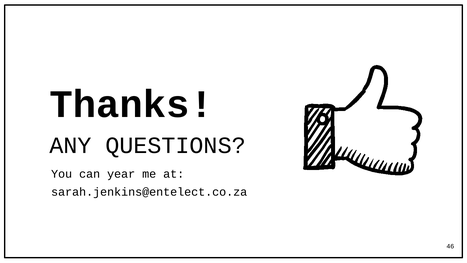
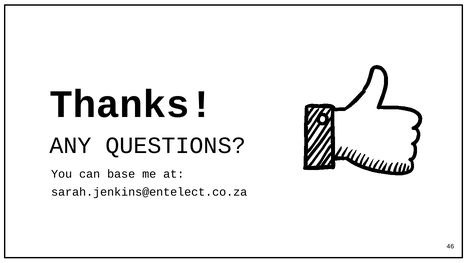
year: year -> base
